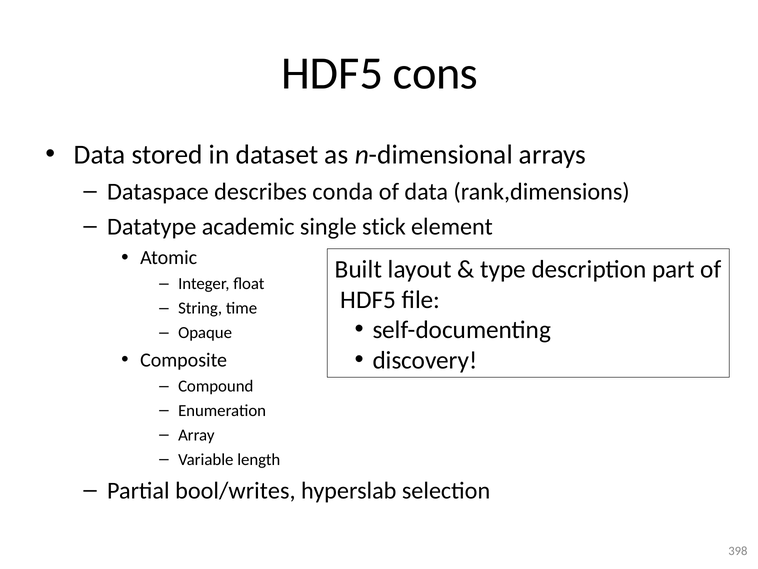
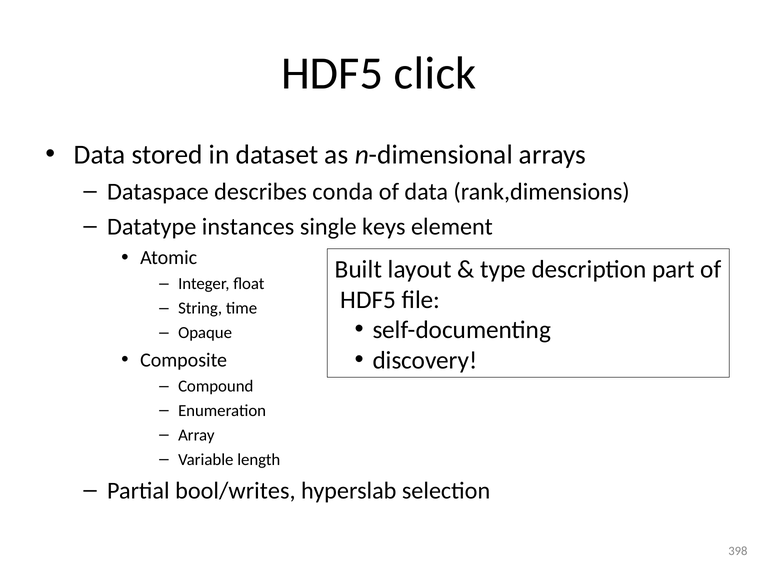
cons: cons -> click
academic: academic -> instances
stick: stick -> keys
